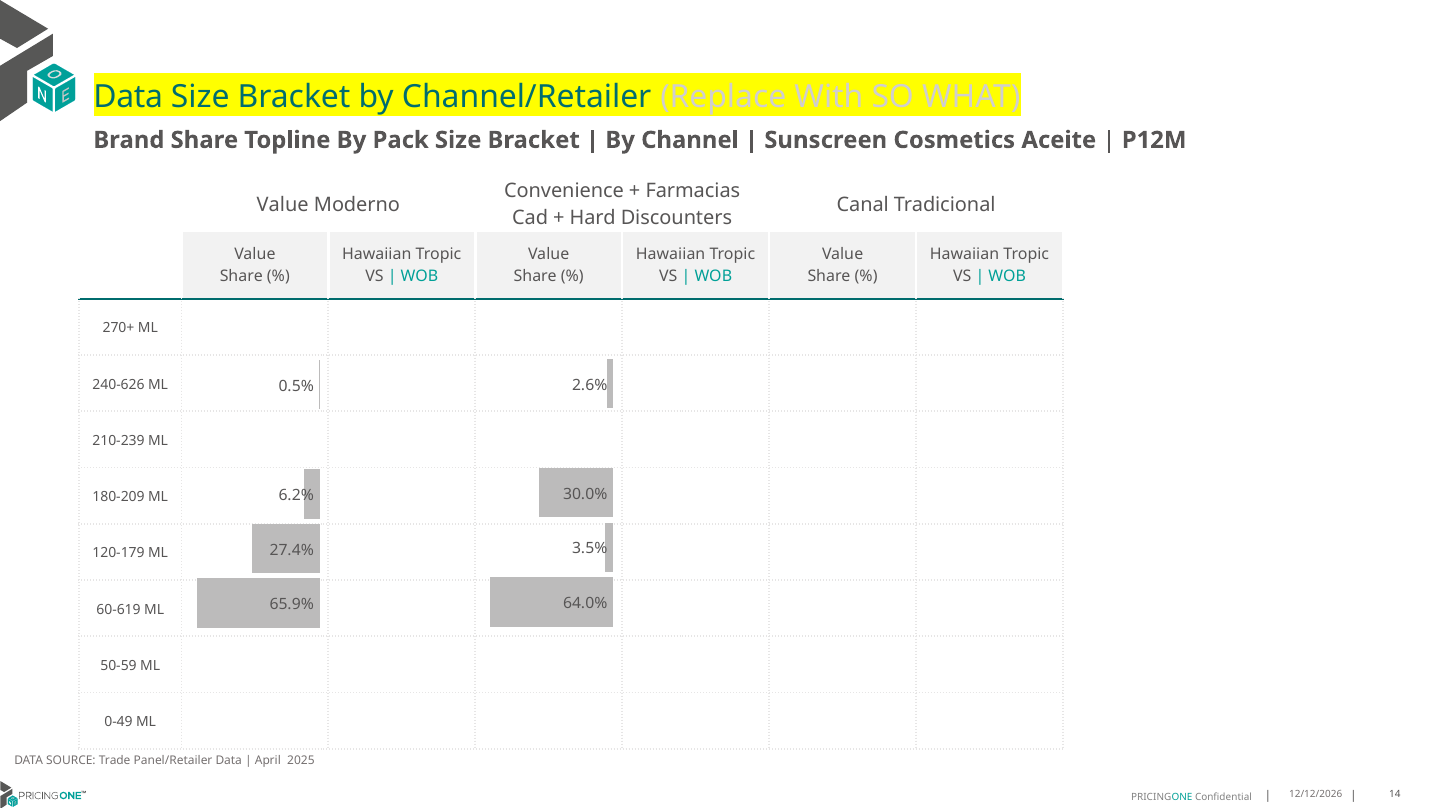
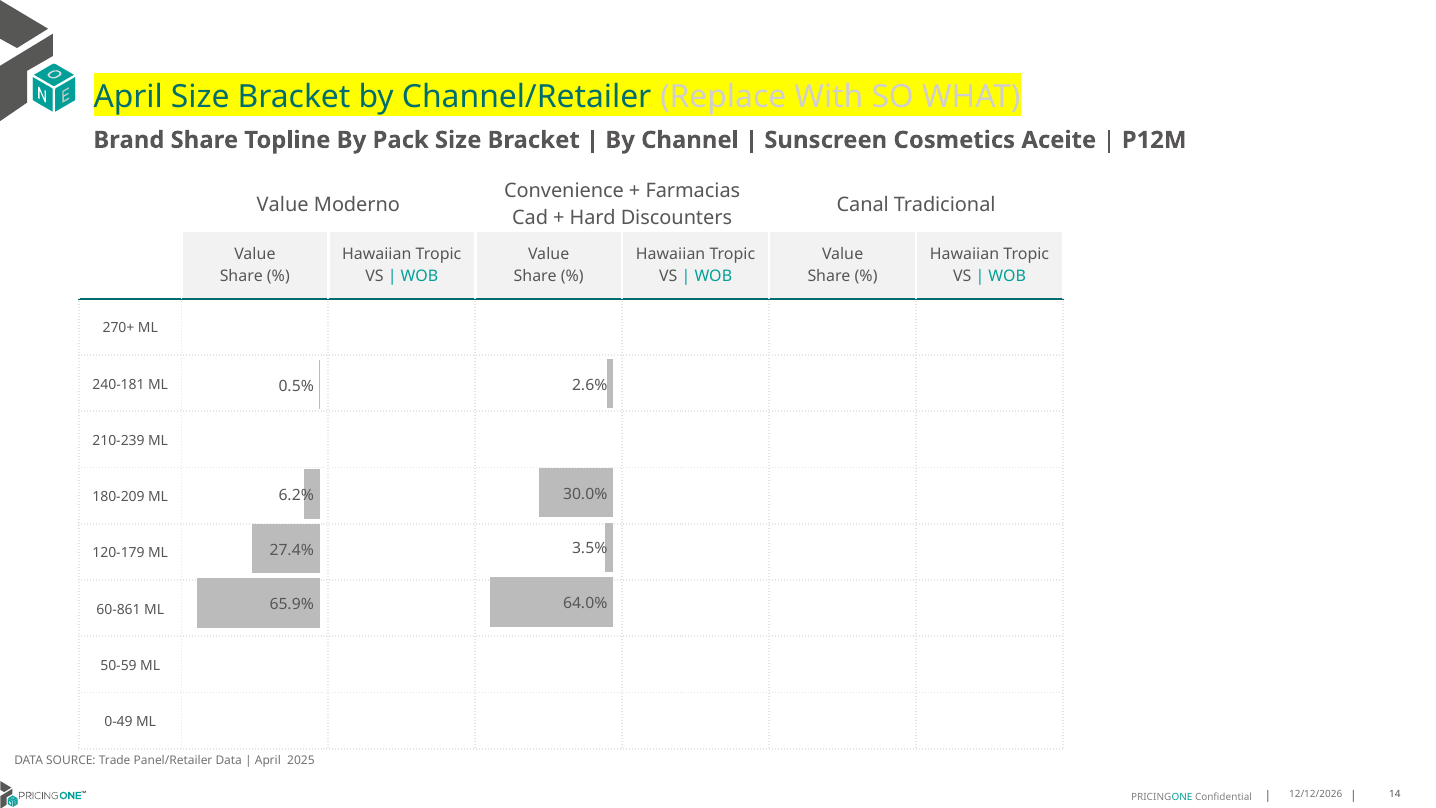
Data at (128, 97): Data -> April
240-626: 240-626 -> 240-181
60-619: 60-619 -> 60-861
